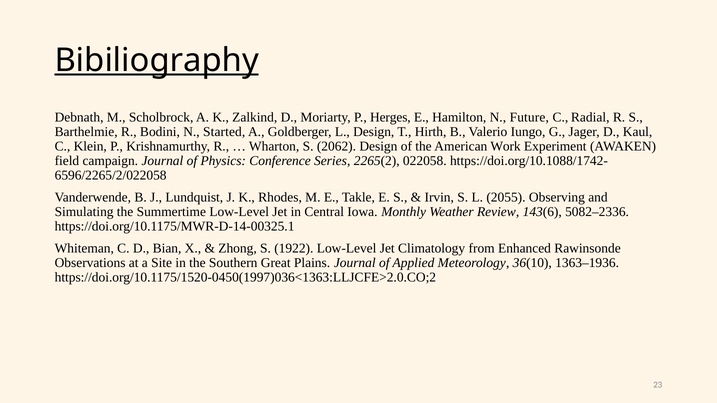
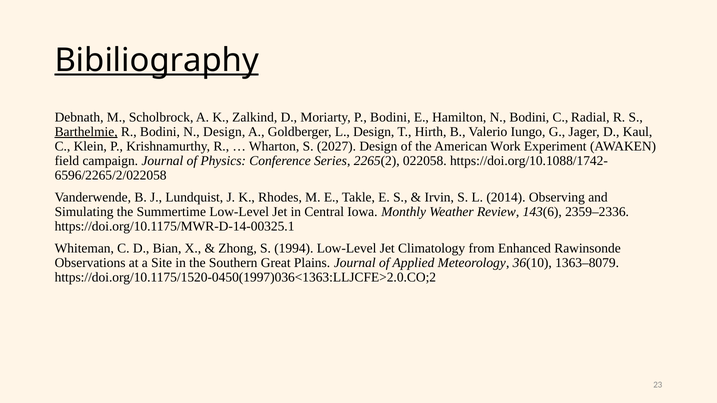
P Herges: Herges -> Bodini
N Future: Future -> Bodini
Barthelmie underline: none -> present
N Started: Started -> Design
2062: 2062 -> 2027
2055: 2055 -> 2014
5082–2336: 5082–2336 -> 2359–2336
1922: 1922 -> 1994
1363–1936: 1363–1936 -> 1363–8079
